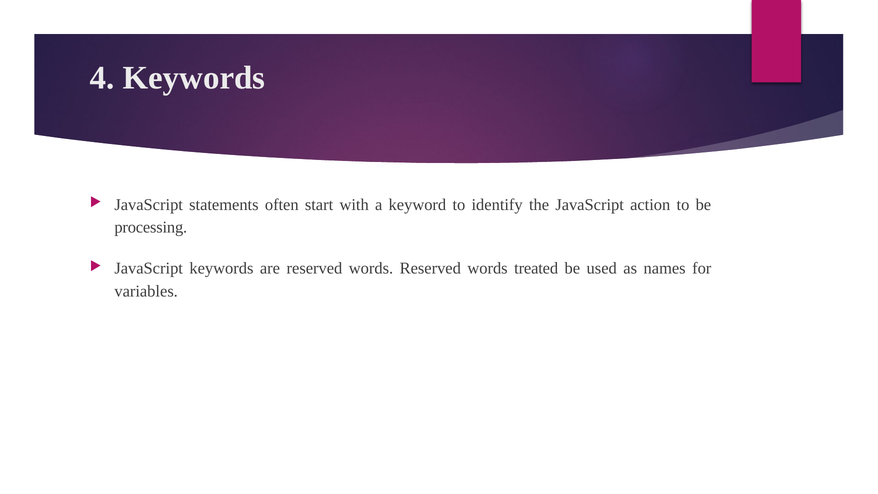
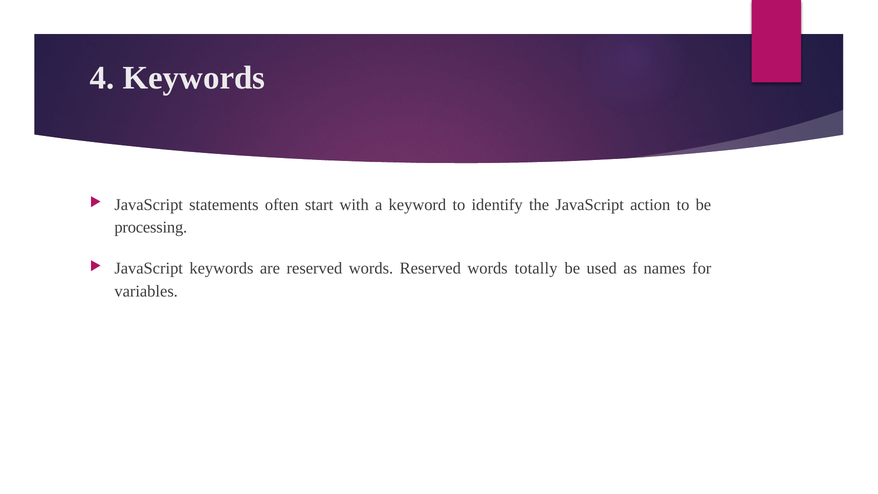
treated: treated -> totally
